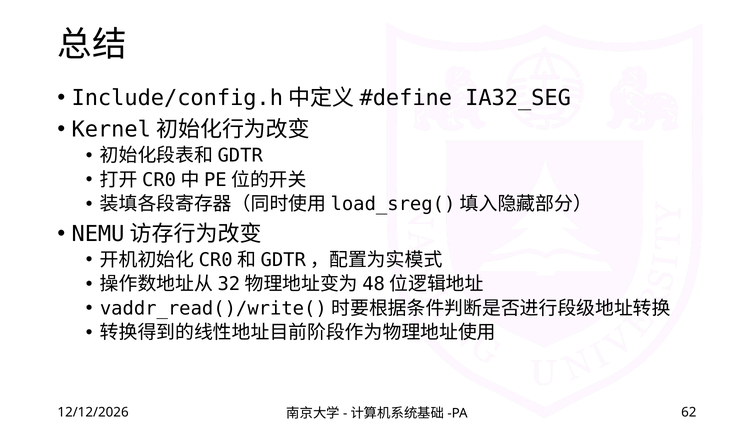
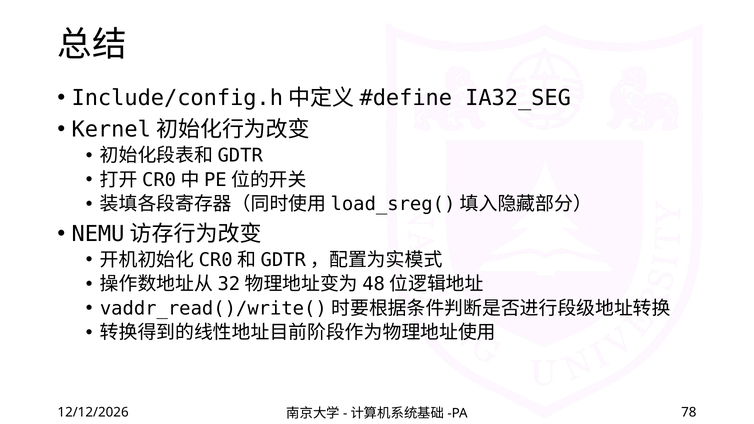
62: 62 -> 78
